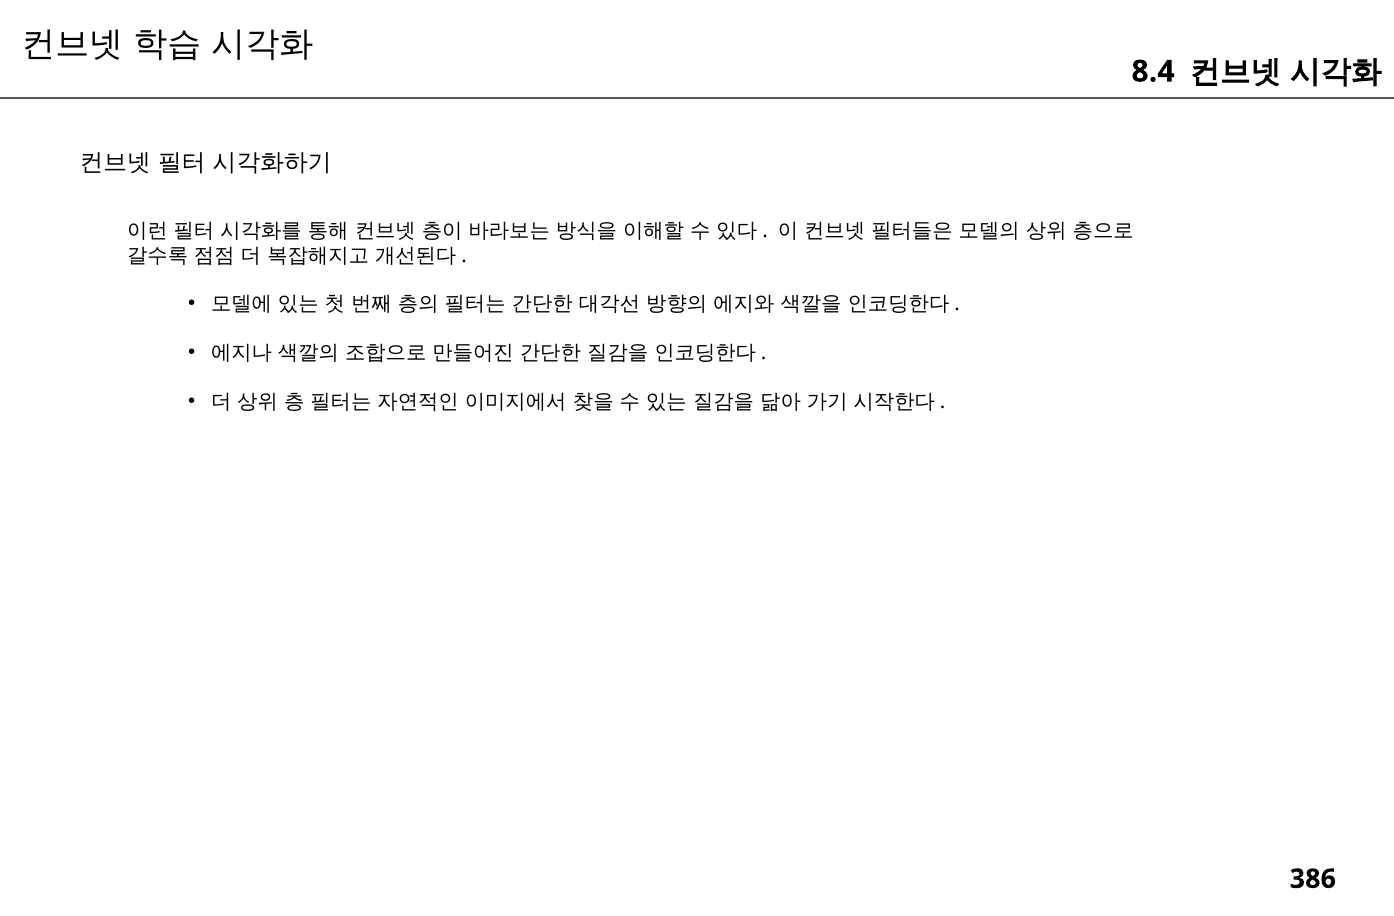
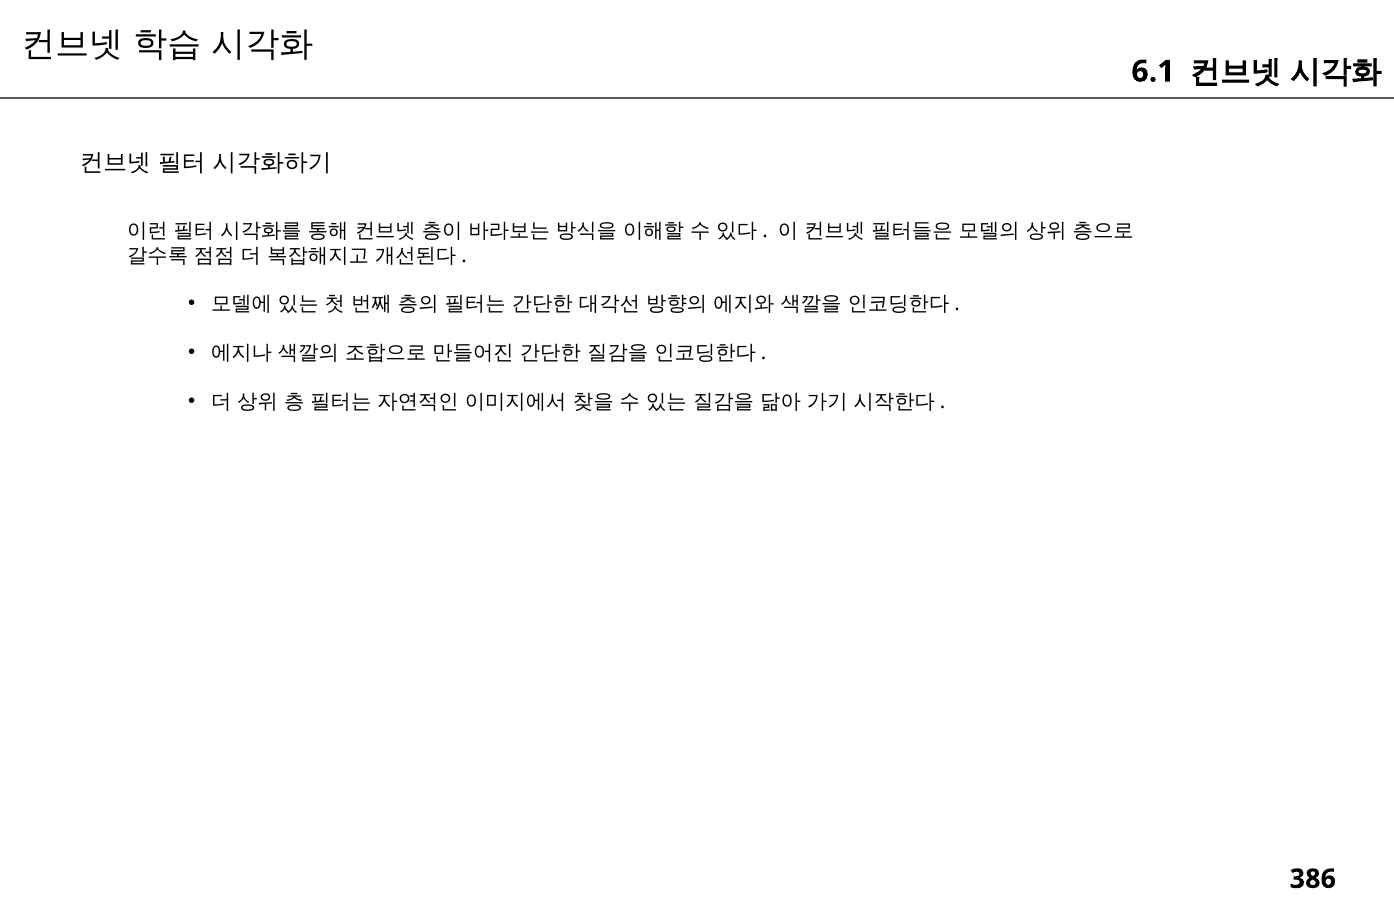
8.4: 8.4 -> 6.1
